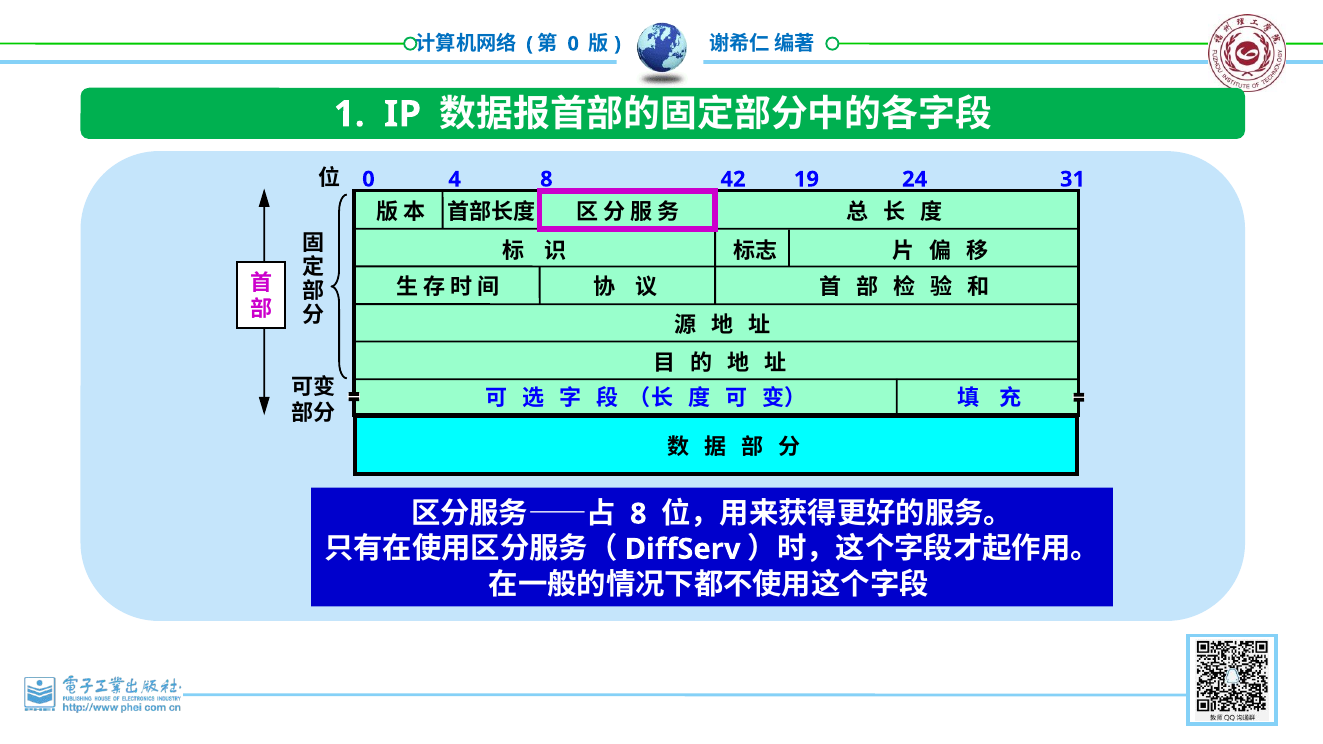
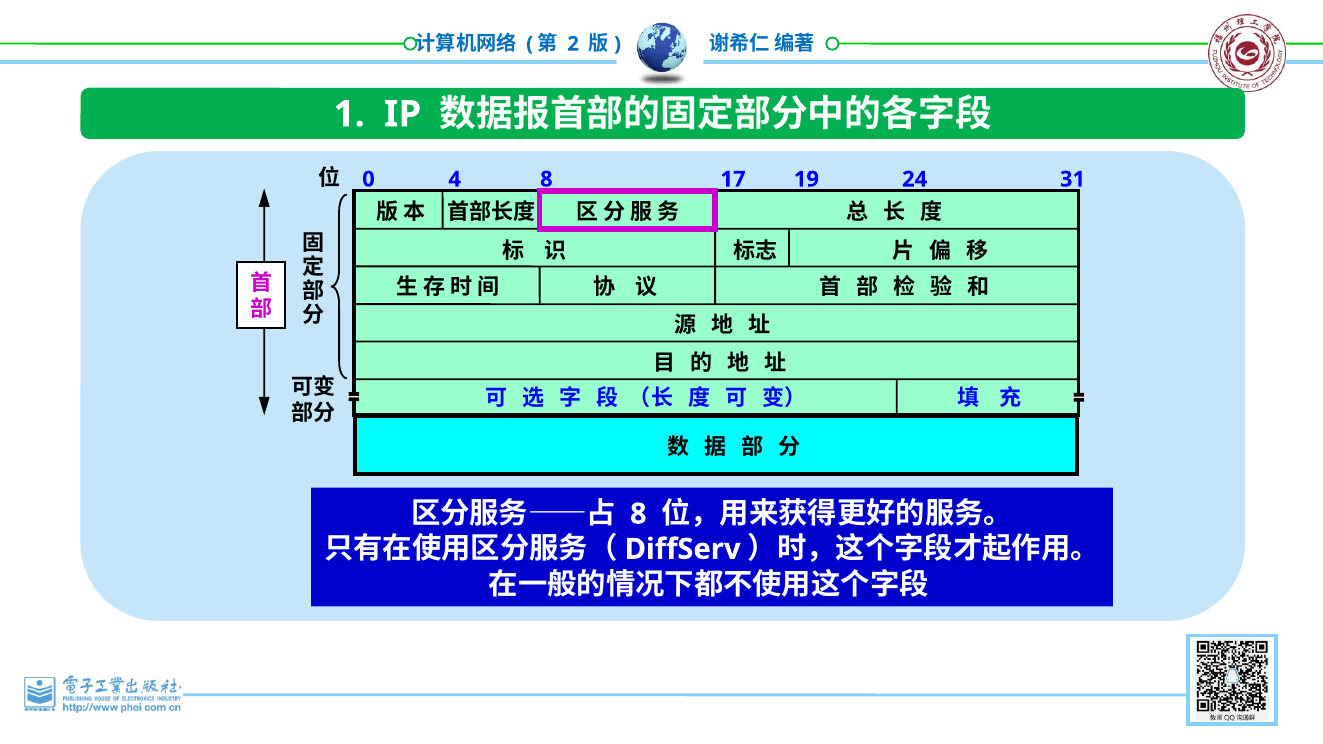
0 at (573, 44): 0 -> 2
42: 42 -> 17
